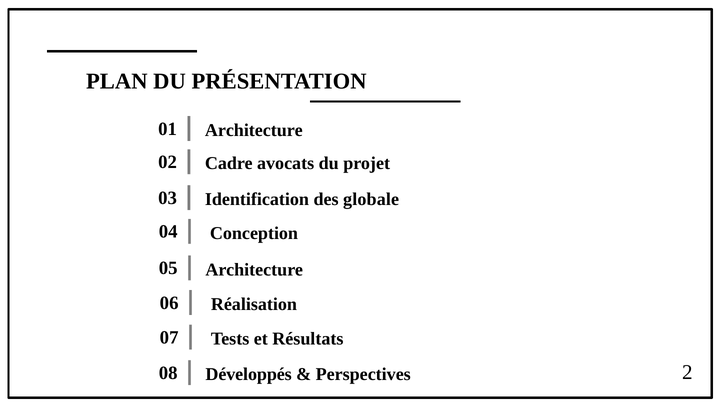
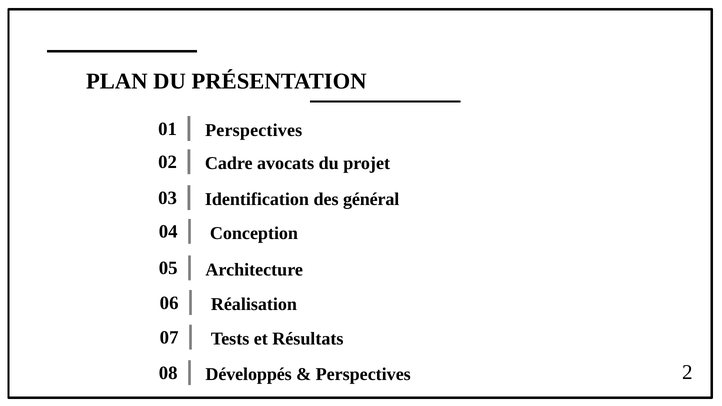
Architecture at (254, 130): Architecture -> Perspectives
globale: globale -> général
